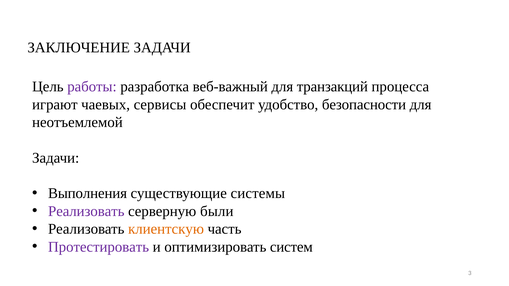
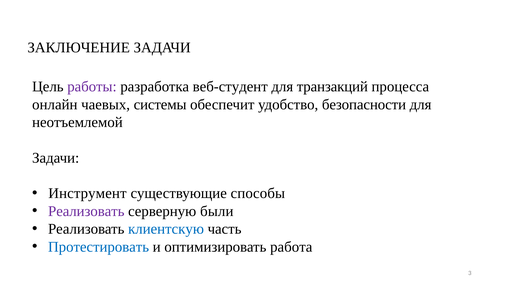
веб-важный: веб-важный -> веб-студент
играют: играют -> онлайн
сервисы: сервисы -> системы
Выполнения: Выполнения -> Инструмент
системы: системы -> способы
клиентскую colour: orange -> blue
Протестировать colour: purple -> blue
систем: систем -> работа
